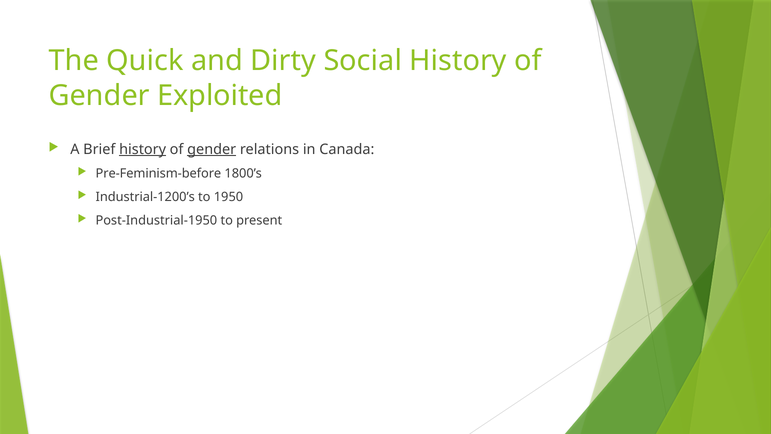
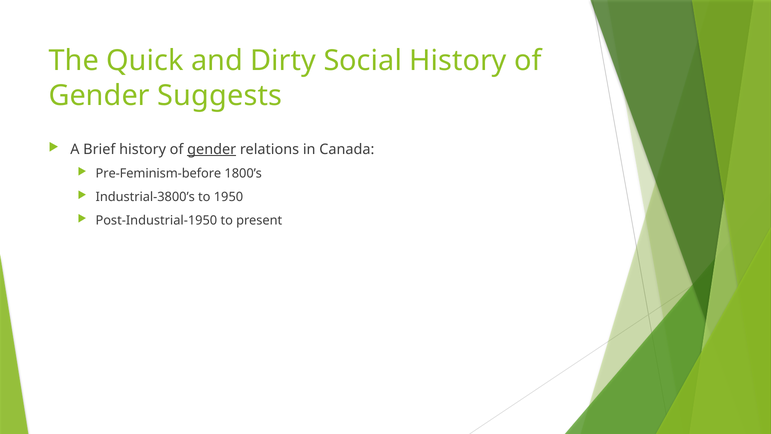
Exploited: Exploited -> Suggests
history at (143, 149) underline: present -> none
Industrial-1200’s: Industrial-1200’s -> Industrial-3800’s
